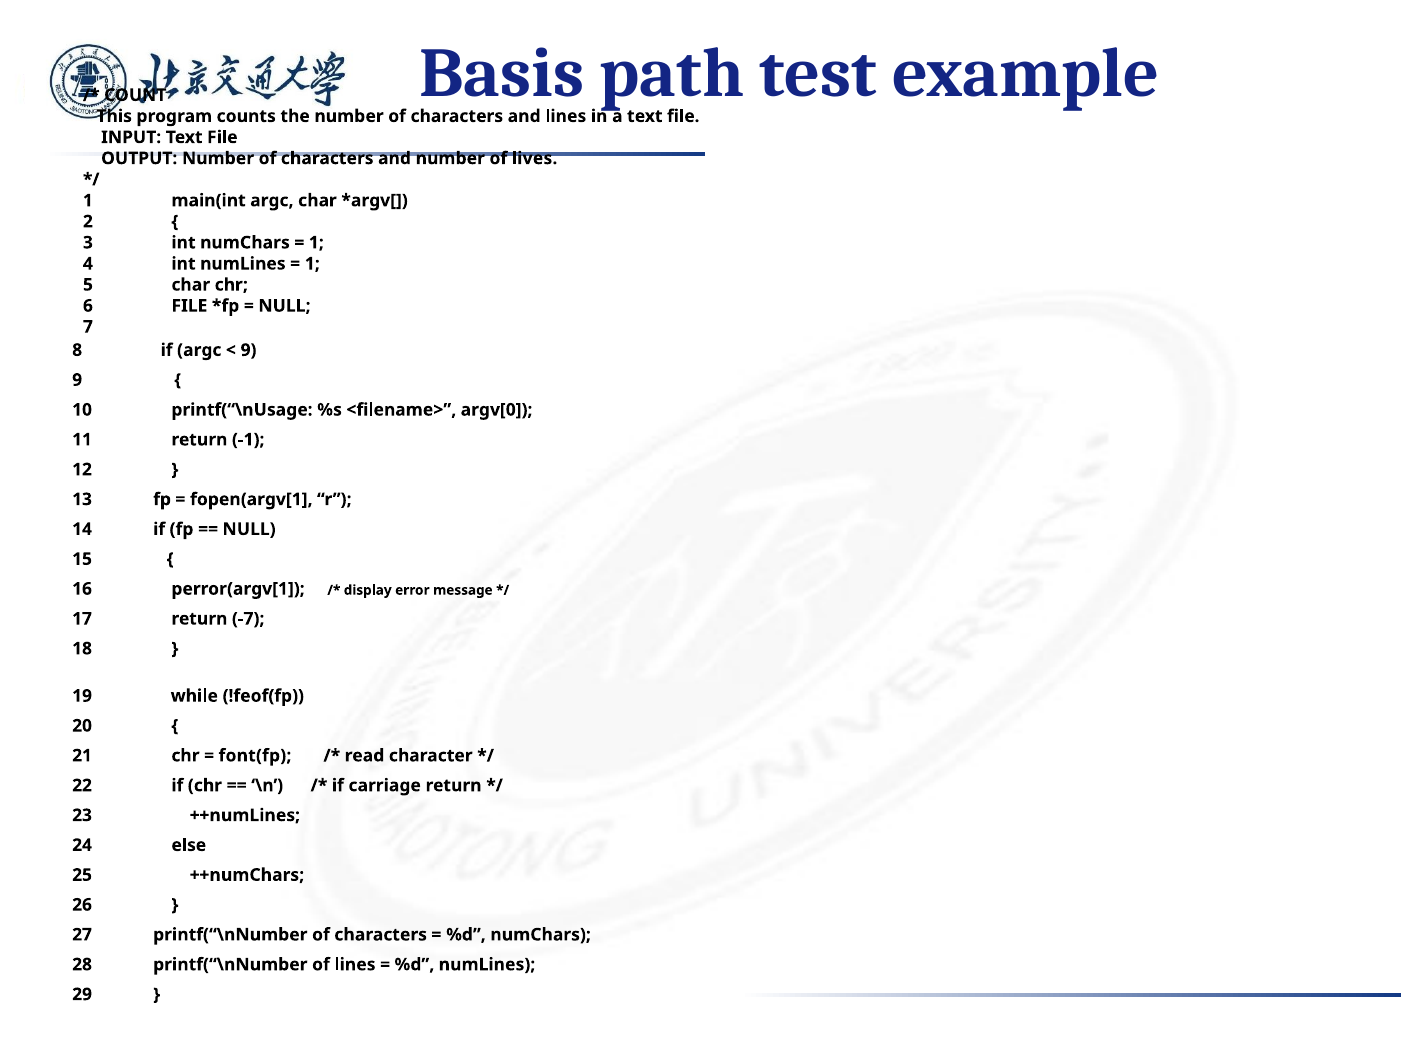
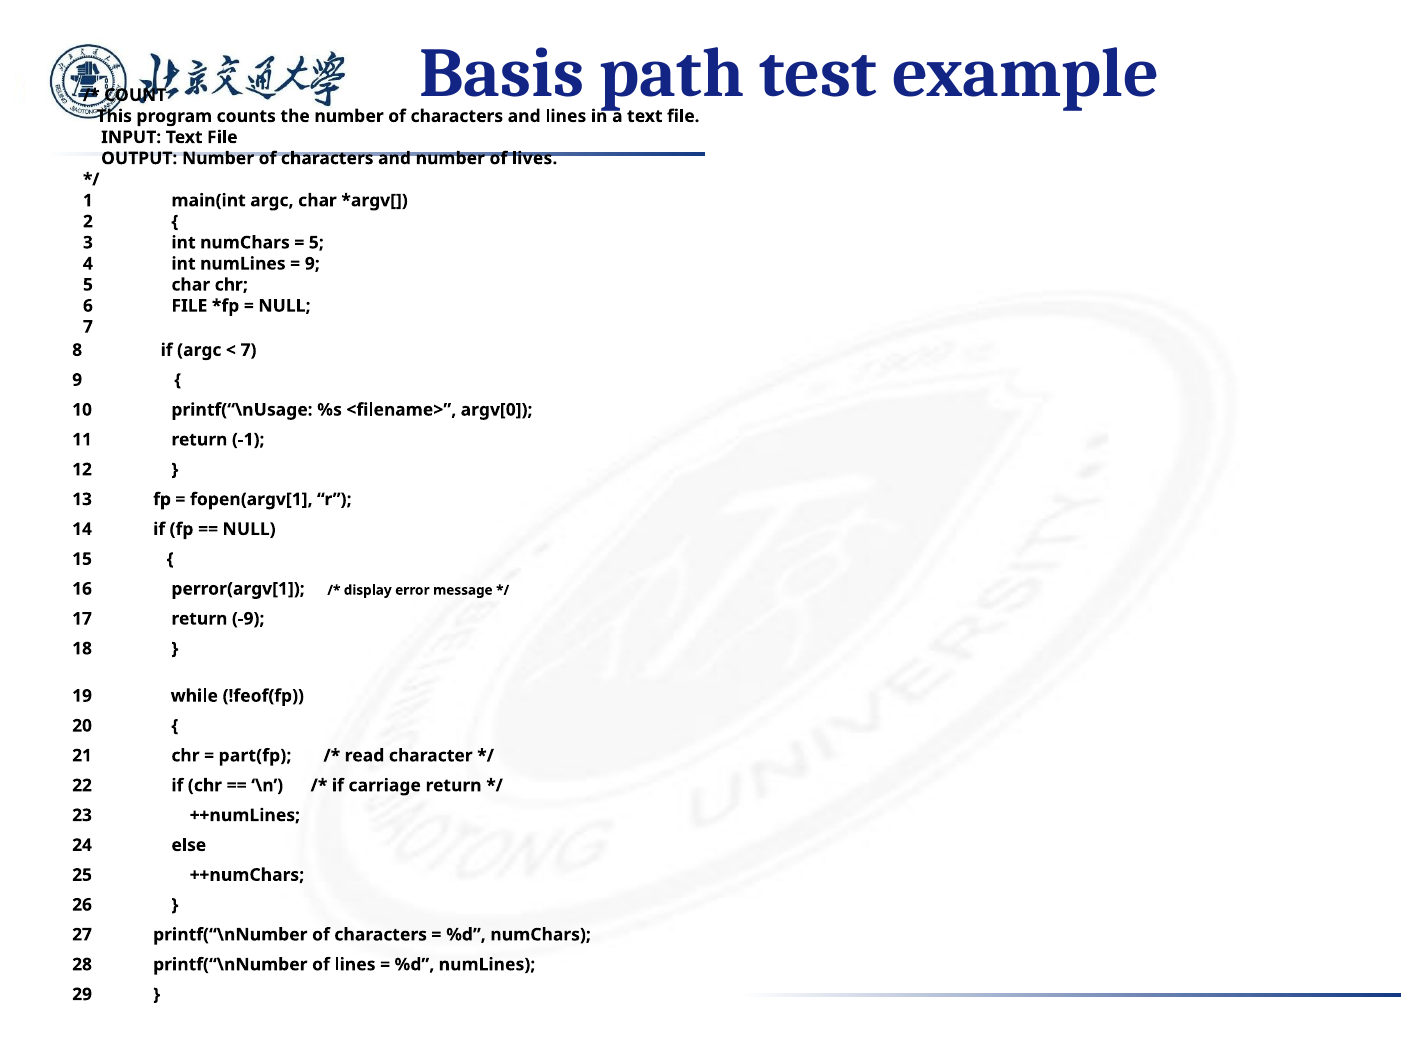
1 at (316, 243): 1 -> 5
1 at (312, 264): 1 -> 9
9 at (249, 350): 9 -> 7
-7: -7 -> -9
font(fp: font(fp -> part(fp
